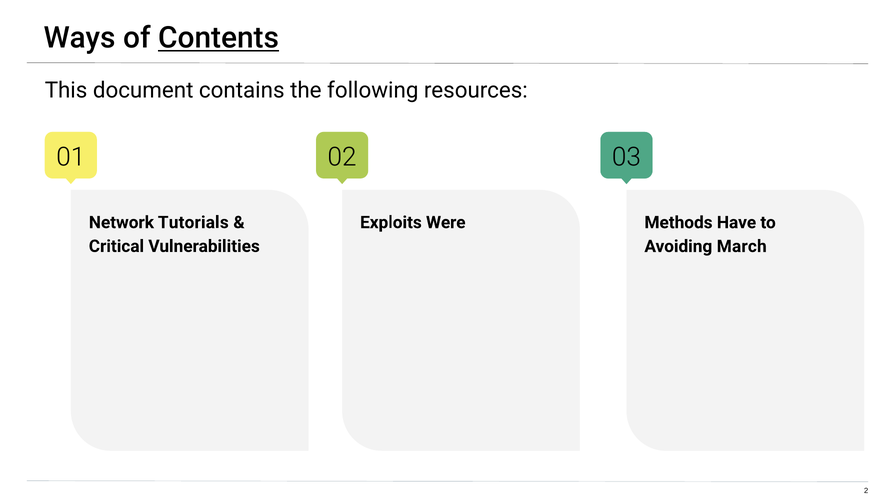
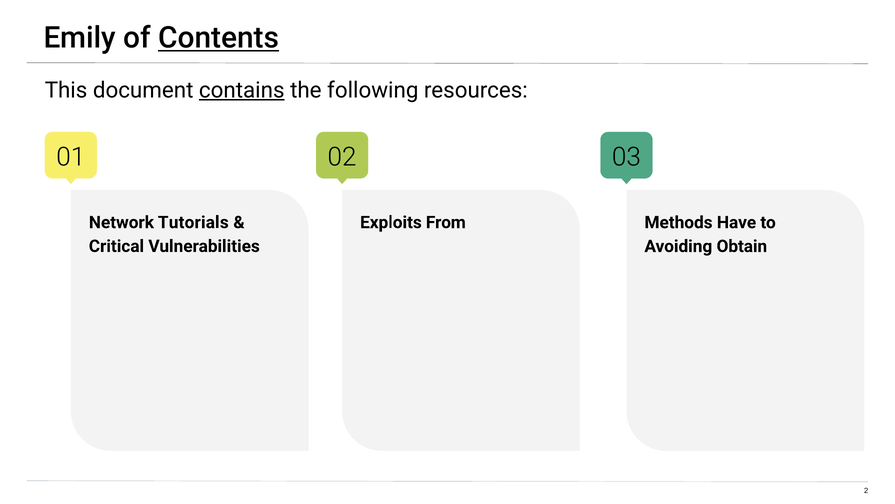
Ways: Ways -> Emily
contains underline: none -> present
Were: Were -> From
March: March -> Obtain
